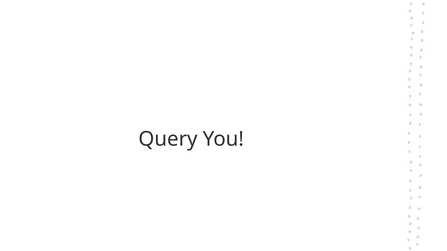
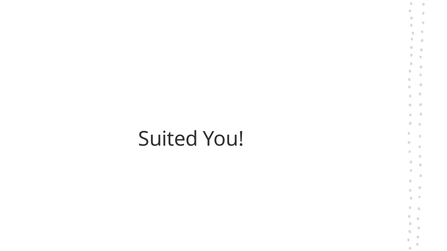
Query: Query -> Suited
